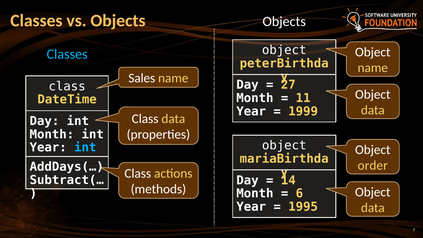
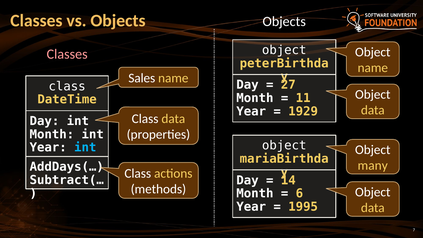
Classes at (67, 54) colour: light blue -> pink
1999: 1999 -> 1929
order: order -> many
